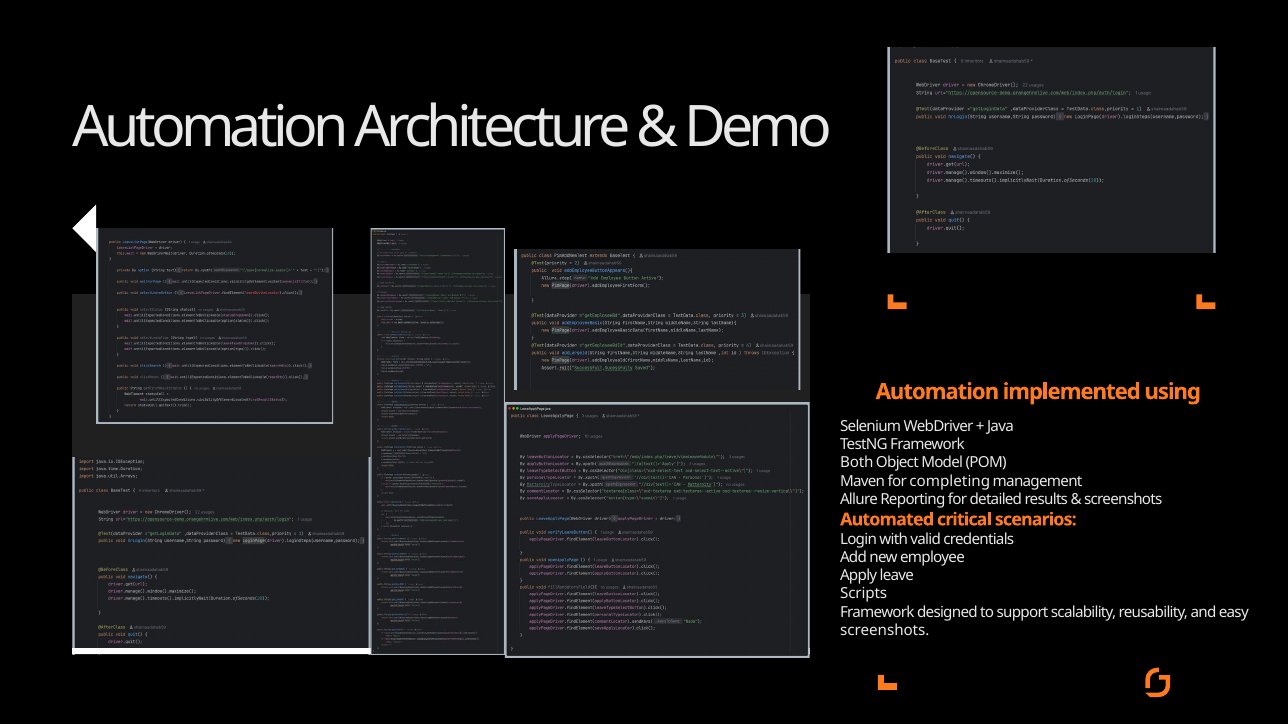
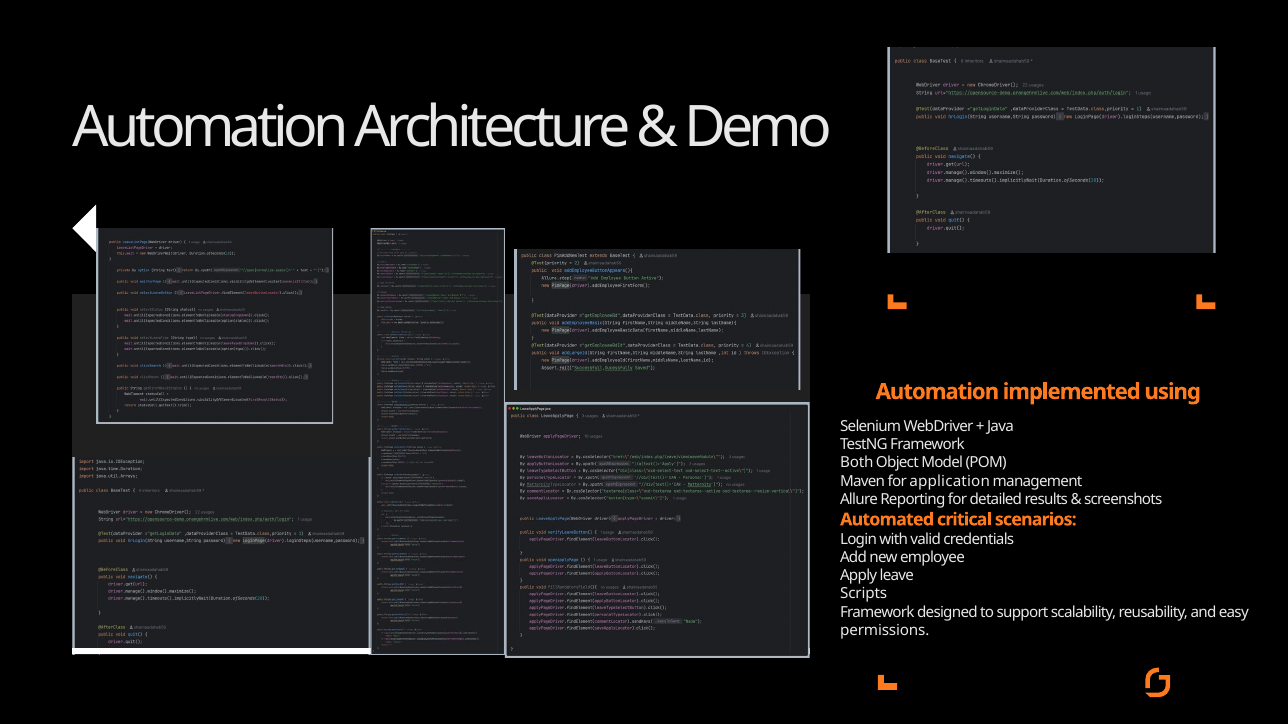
completing: completing -> application
screenshots at (885, 631): screenshots -> permissions
